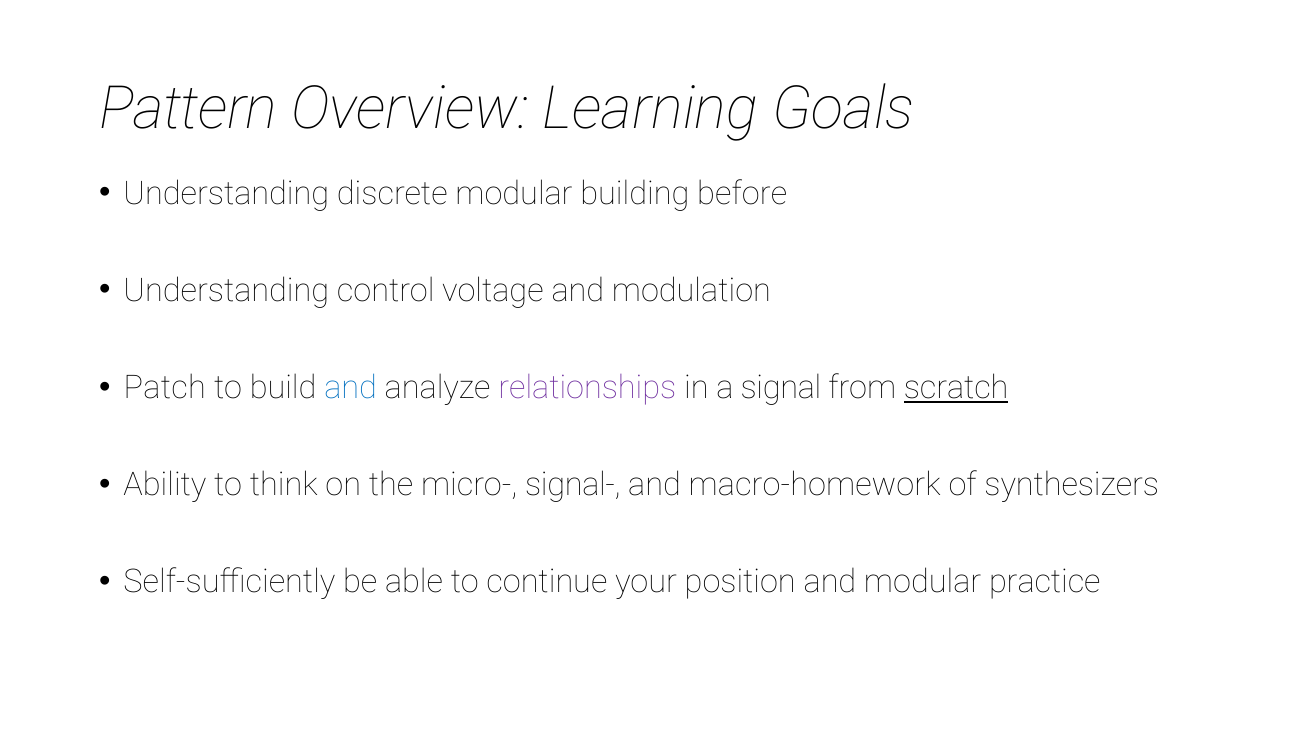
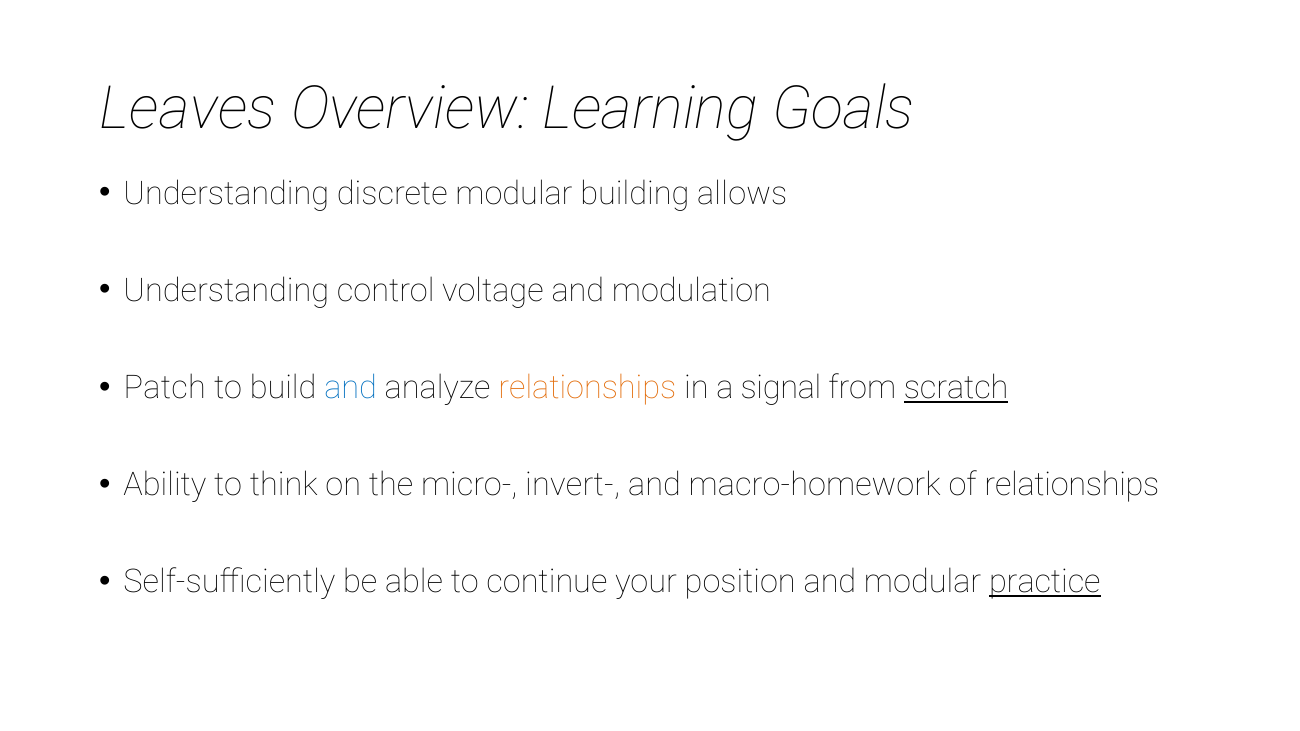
Pattern: Pattern -> Leaves
before: before -> allows
relationships at (587, 388) colour: purple -> orange
signal-: signal- -> invert-
of synthesizers: synthesizers -> relationships
practice underline: none -> present
